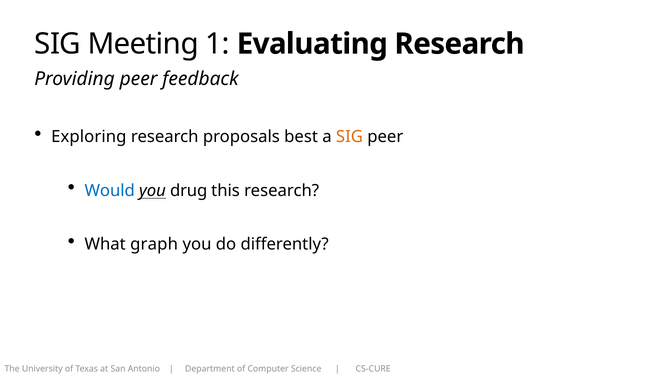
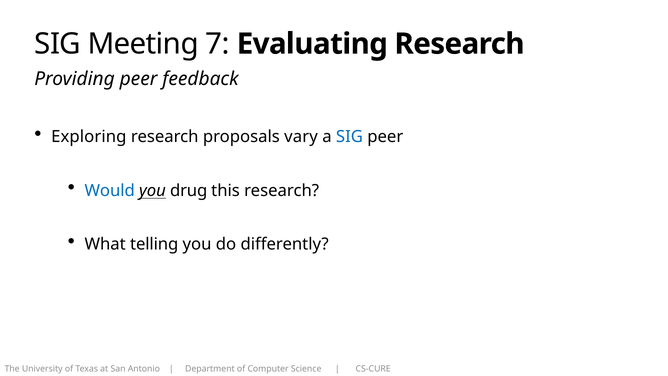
1: 1 -> 7
best: best -> vary
SIG at (349, 137) colour: orange -> blue
graph: graph -> telling
